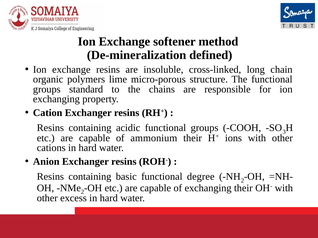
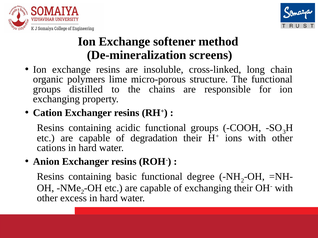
defined: defined -> screens
standard: standard -> distilled
ammonium: ammonium -> degradation
